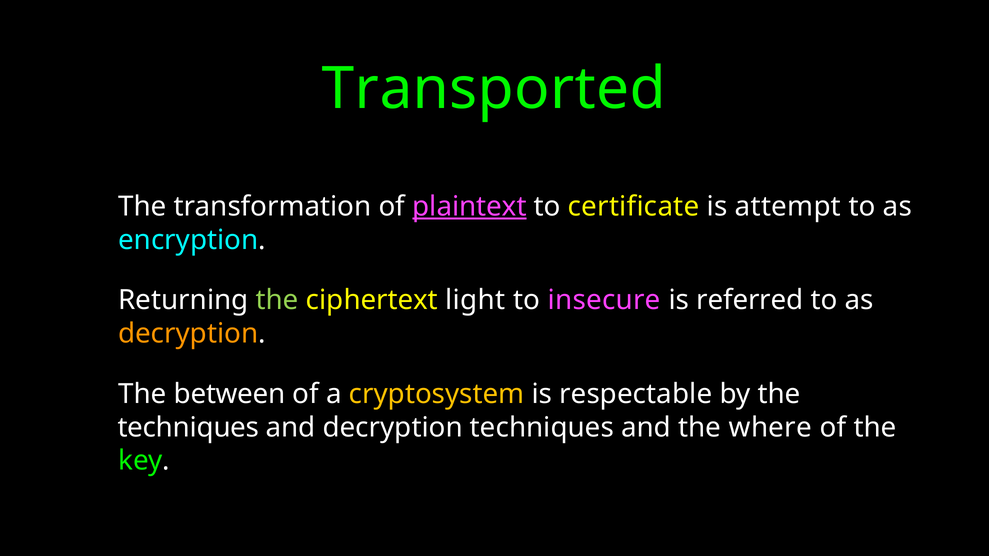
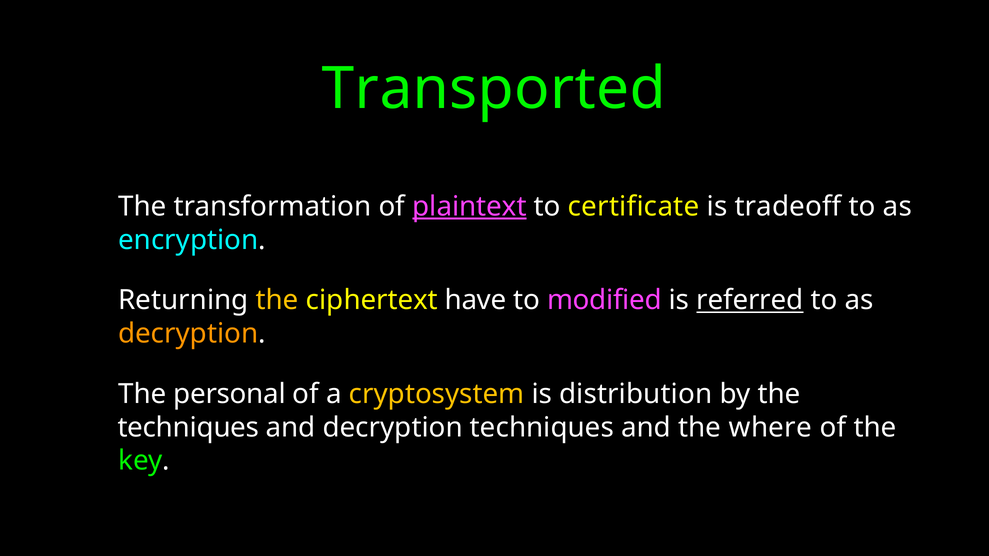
attempt: attempt -> tradeoff
the at (277, 300) colour: light green -> yellow
light: light -> have
insecure: insecure -> modified
referred underline: none -> present
between: between -> personal
respectable: respectable -> distribution
